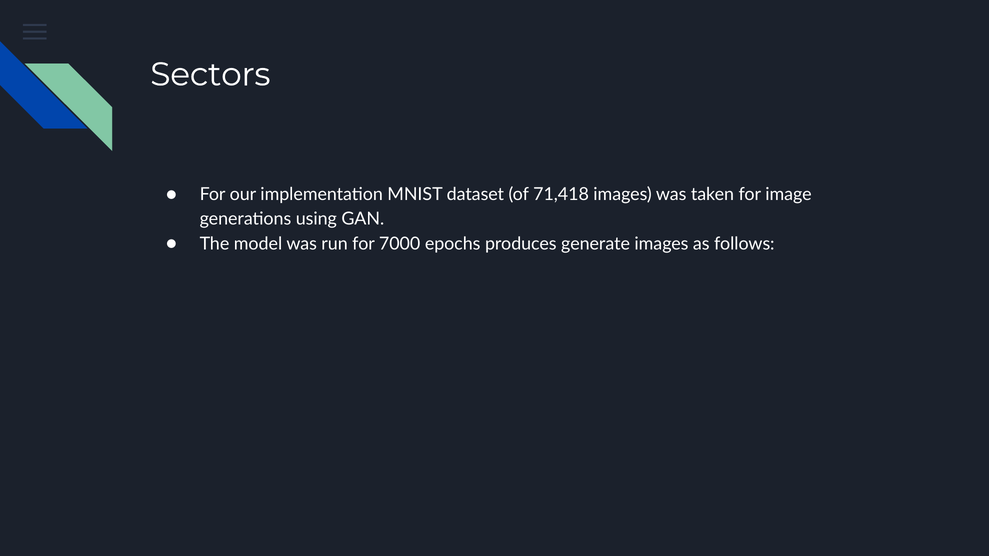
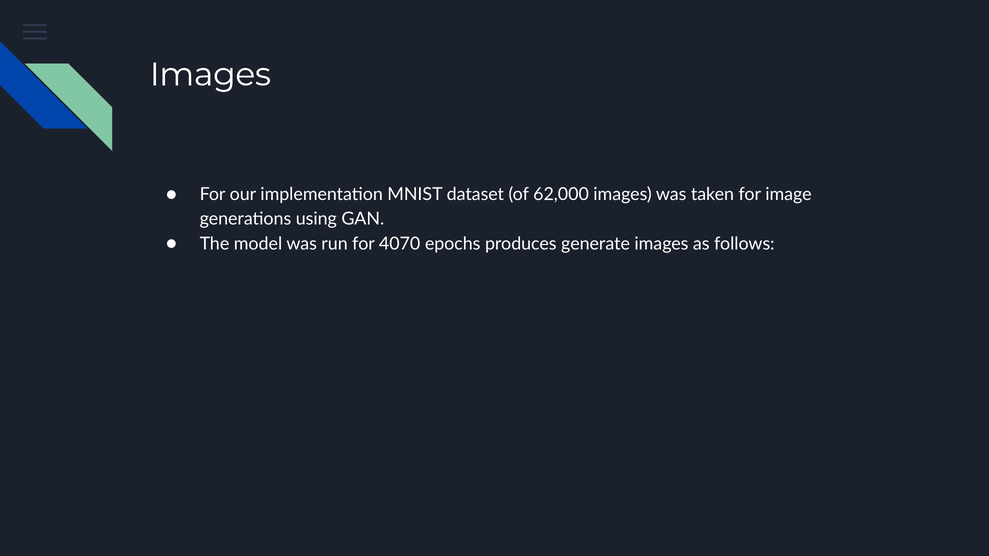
Sectors at (210, 75): Sectors -> Images
71,418: 71,418 -> 62,000
7000: 7000 -> 4070
